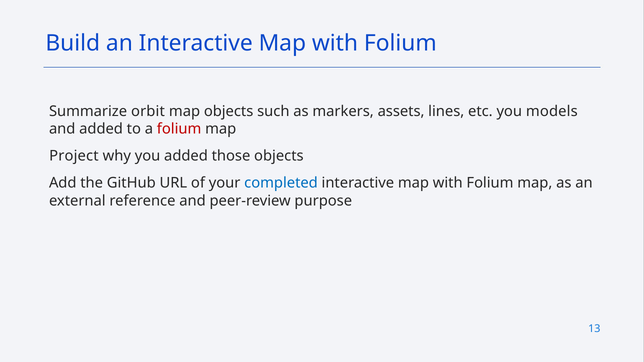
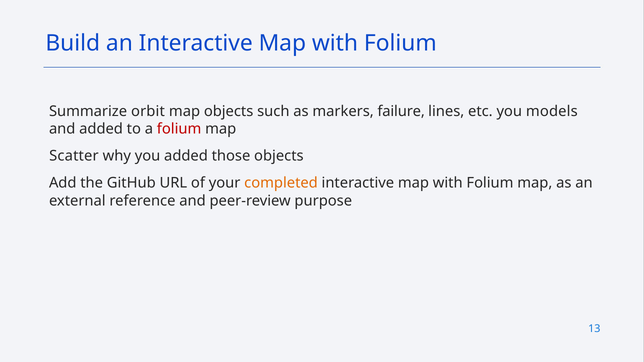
assets: assets -> failure
Project: Project -> Scatter
completed colour: blue -> orange
